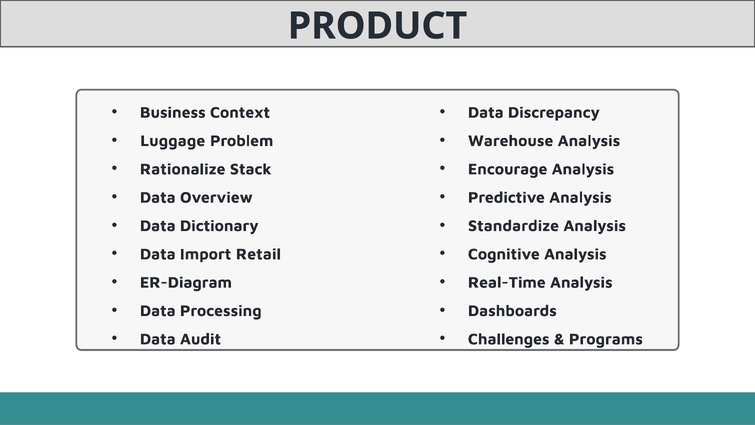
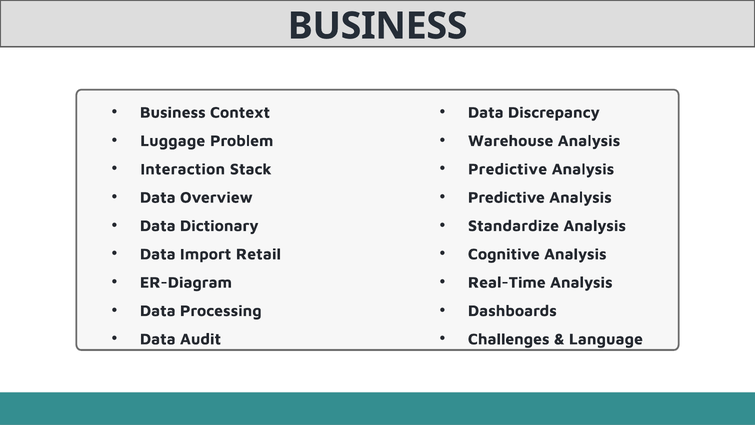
PRODUCT at (378, 26): PRODUCT -> BUSINESS
Rationalize: Rationalize -> Interaction
Encourage at (508, 169): Encourage -> Predictive
Programs: Programs -> Language
